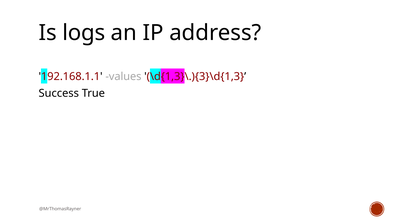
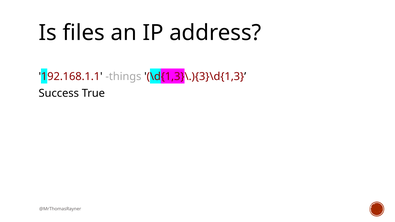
logs: logs -> files
values: values -> things
